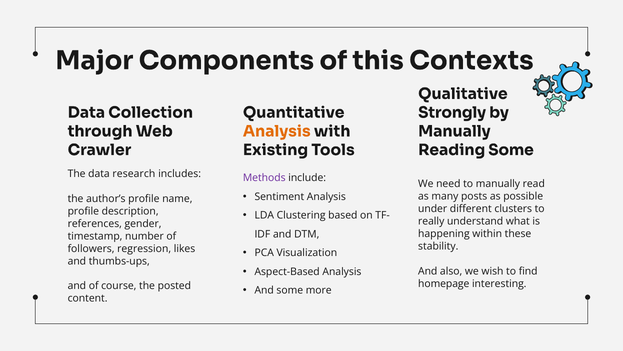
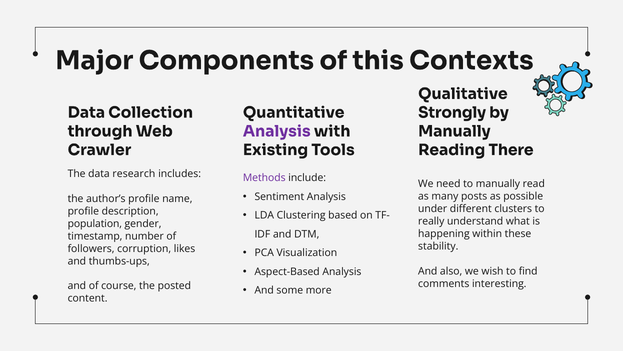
Analysis at (277, 131) colour: orange -> purple
Reading Some: Some -> There
references: references -> population
regression: regression -> corruption
homepage: homepage -> comments
